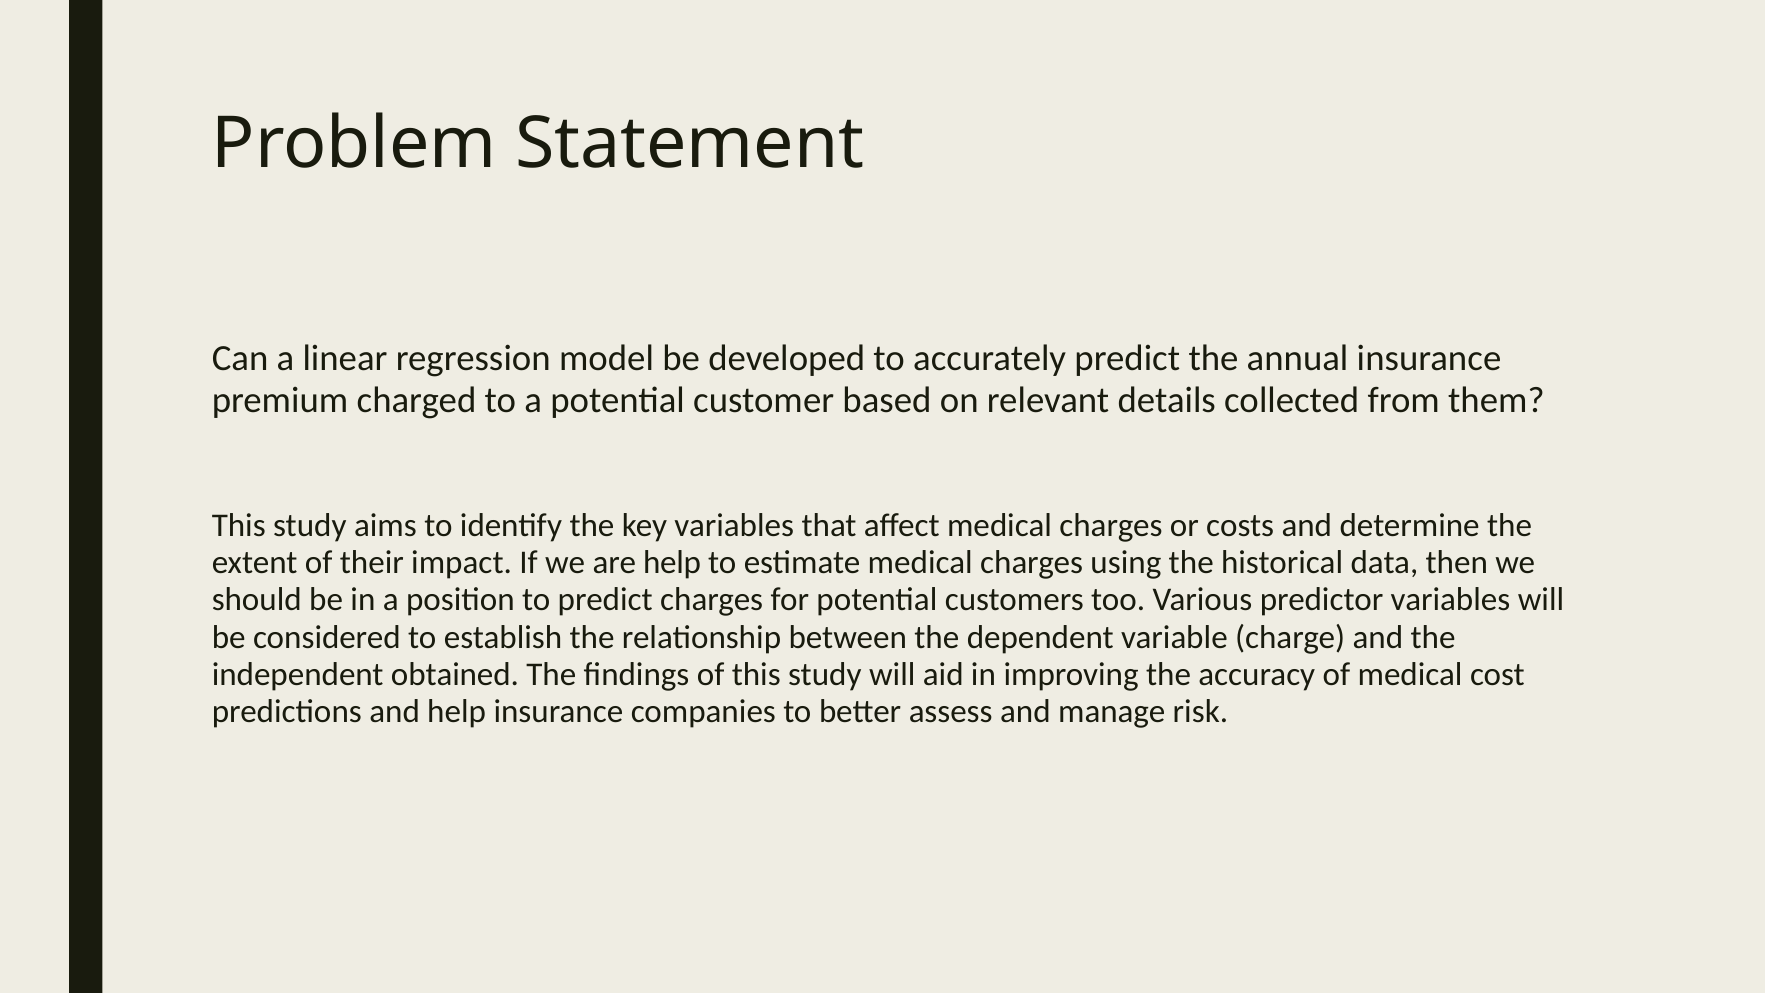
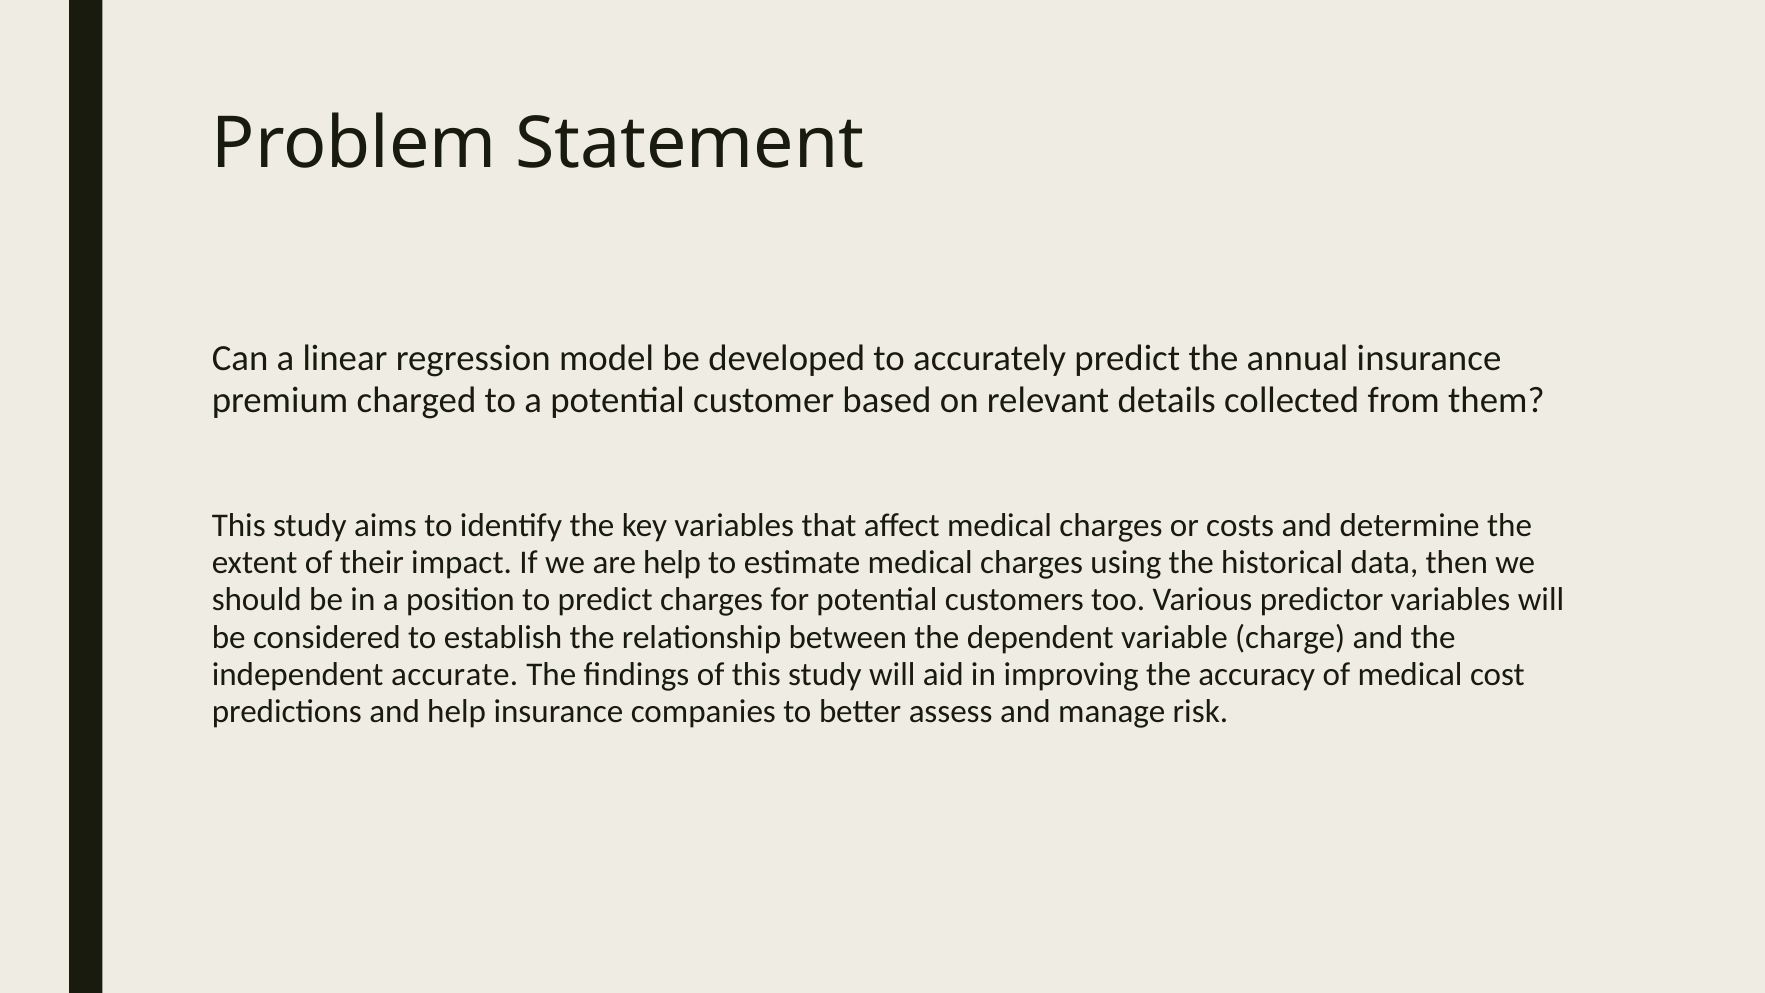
obtained: obtained -> accurate
